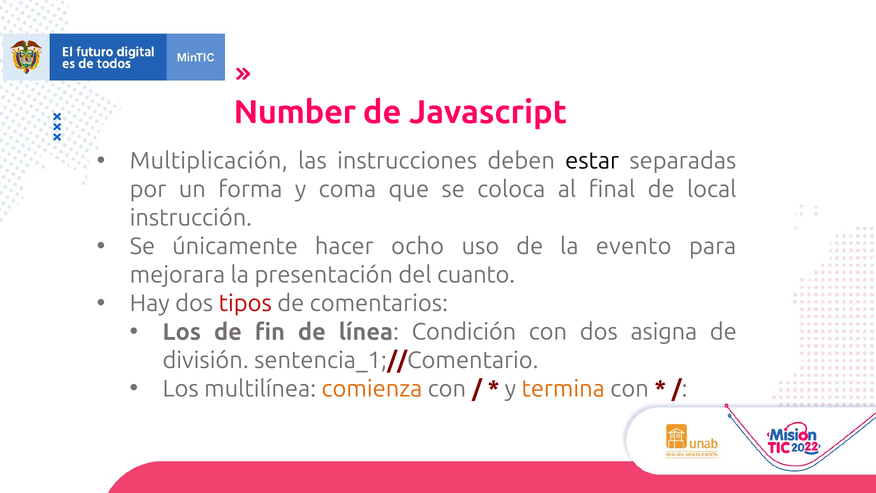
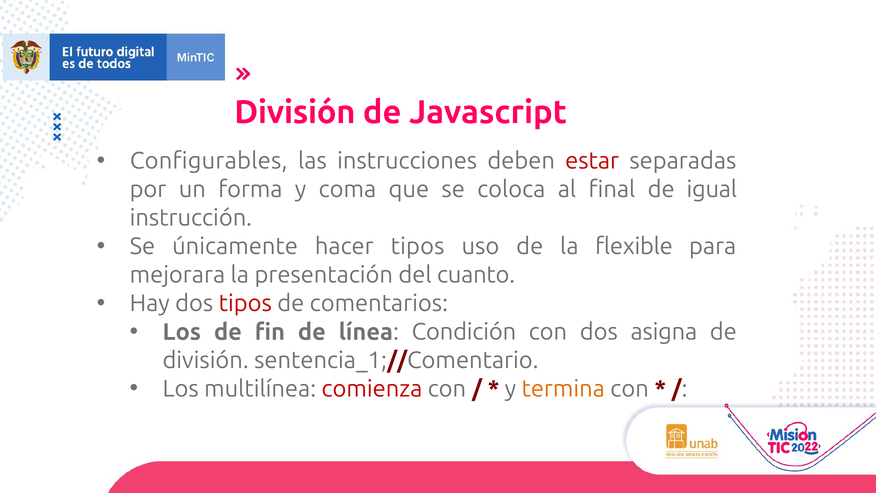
Number at (295, 112): Number -> División
Multiplicación: Multiplicación -> Configurables
estar colour: black -> red
local: local -> igual
hacer ocho: ocho -> tipos
evento: evento -> flexible
comienza colour: orange -> red
